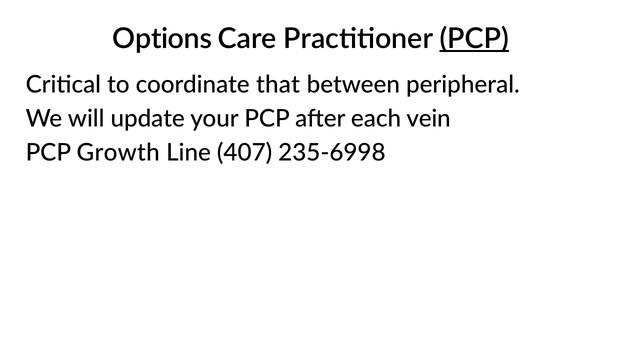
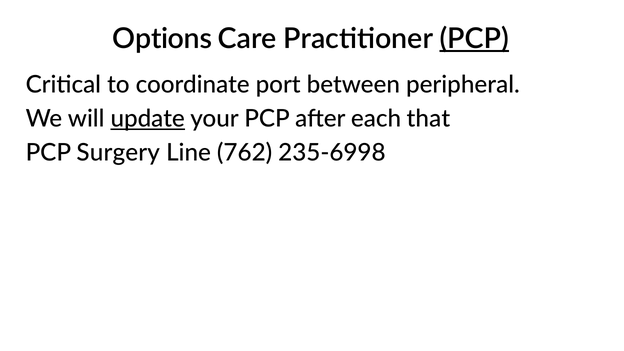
that: that -> port
update underline: none -> present
vein: vein -> that
Growth: Growth -> Surgery
407: 407 -> 762
